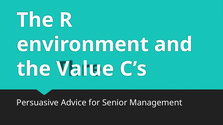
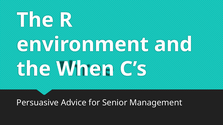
Value: Value -> When
